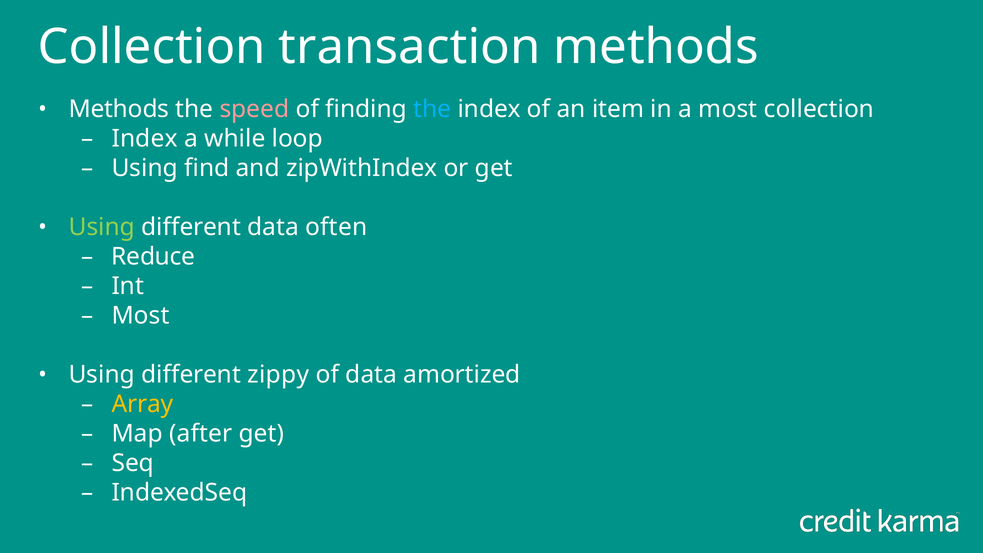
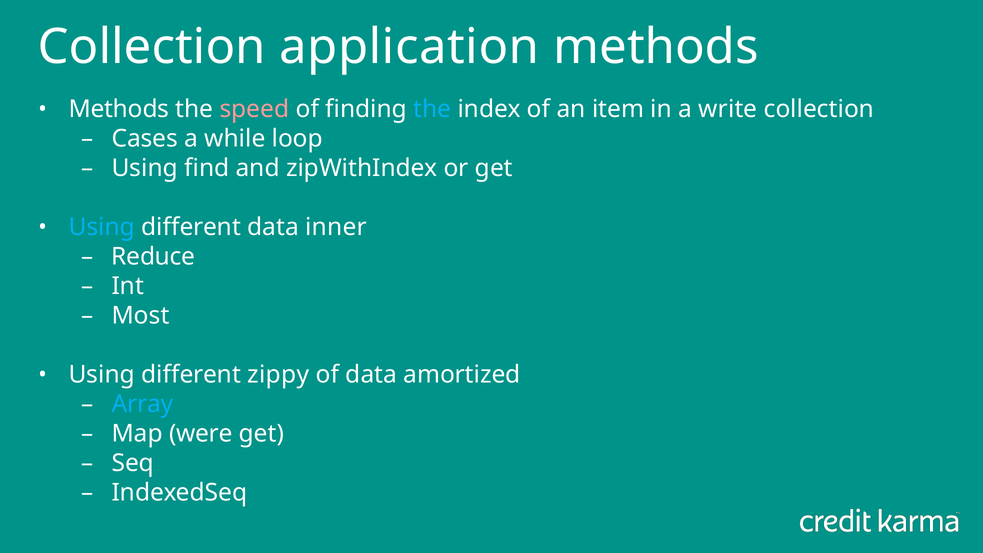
transaction: transaction -> application
a most: most -> write
Index at (145, 139): Index -> Cases
Using at (102, 227) colour: light green -> light blue
often: often -> inner
Array colour: yellow -> light blue
after: after -> were
